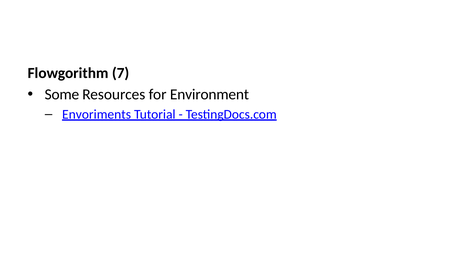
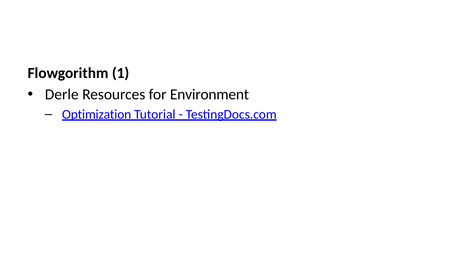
7: 7 -> 1
Some: Some -> Derle
Envoriments: Envoriments -> Optimization
